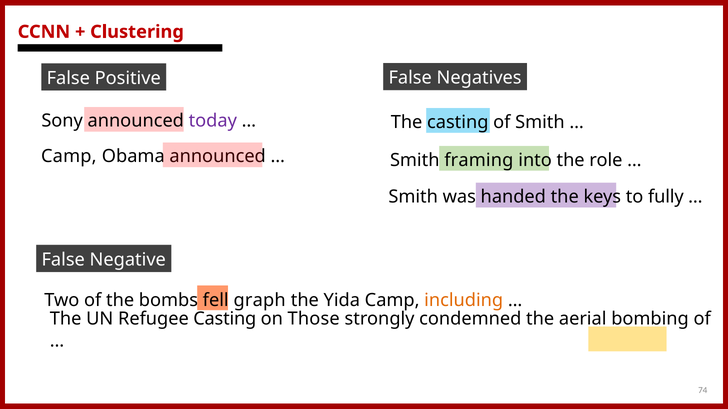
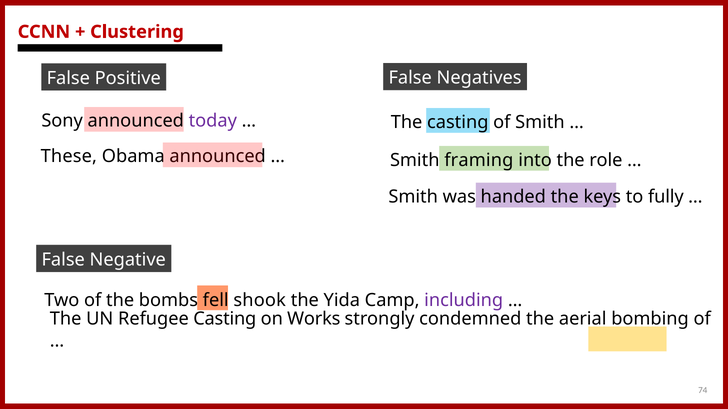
Camp at (69, 156): Camp -> These
graph: graph -> shook
including colour: orange -> purple
Those: Those -> Works
